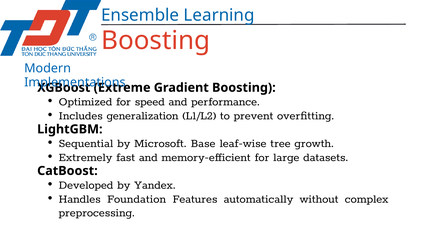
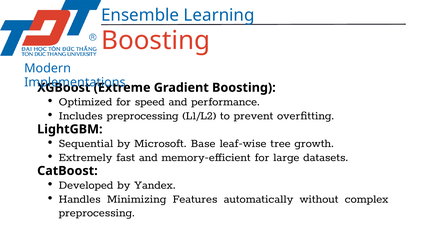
Includes generalization: generalization -> preprocessing
Foundation: Foundation -> Minimizing
